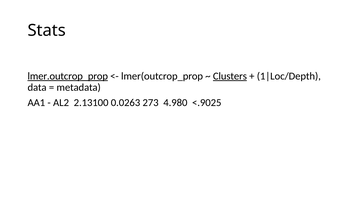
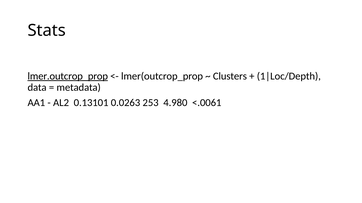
Clusters underline: present -> none
2.13100: 2.13100 -> 0.13101
273: 273 -> 253
<.9025: <.9025 -> <.0061
